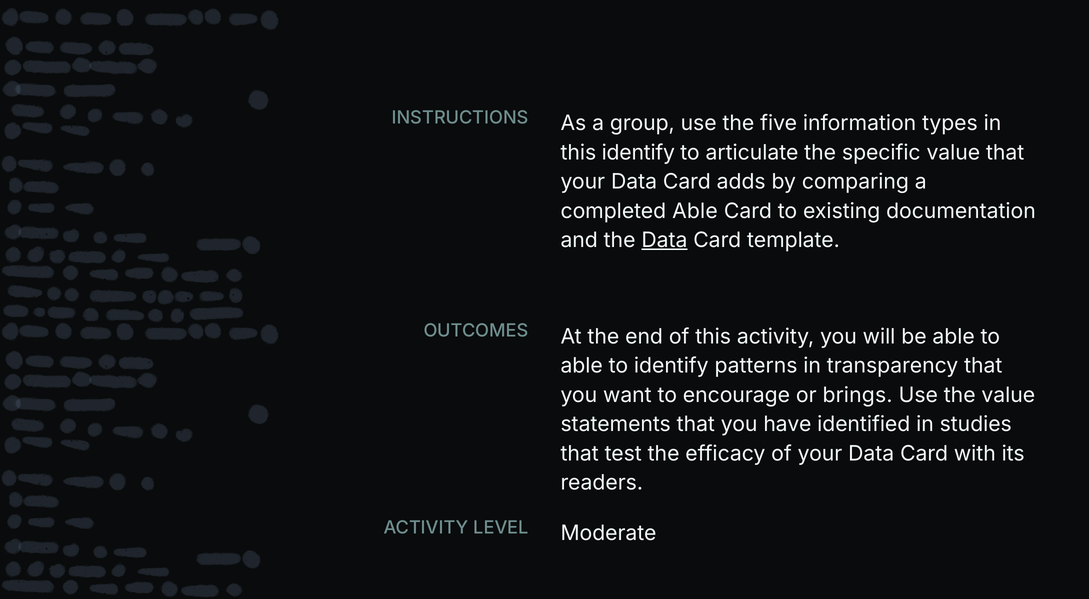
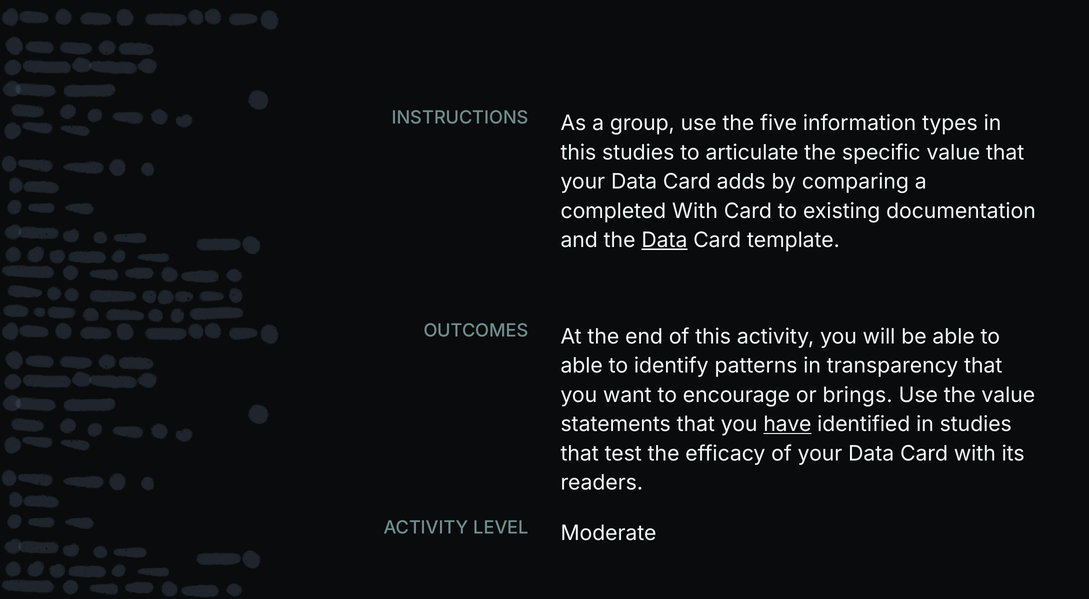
this identify: identify -> studies
completed Able: Able -> With
have underline: none -> present
